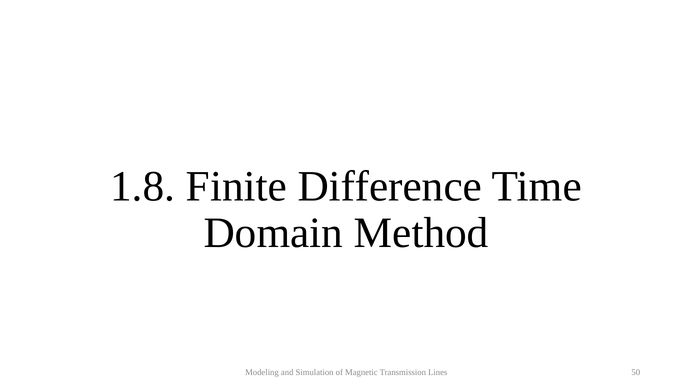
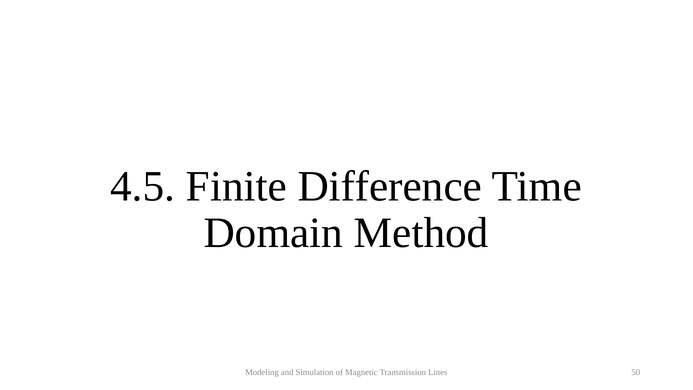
1.8: 1.8 -> 4.5
